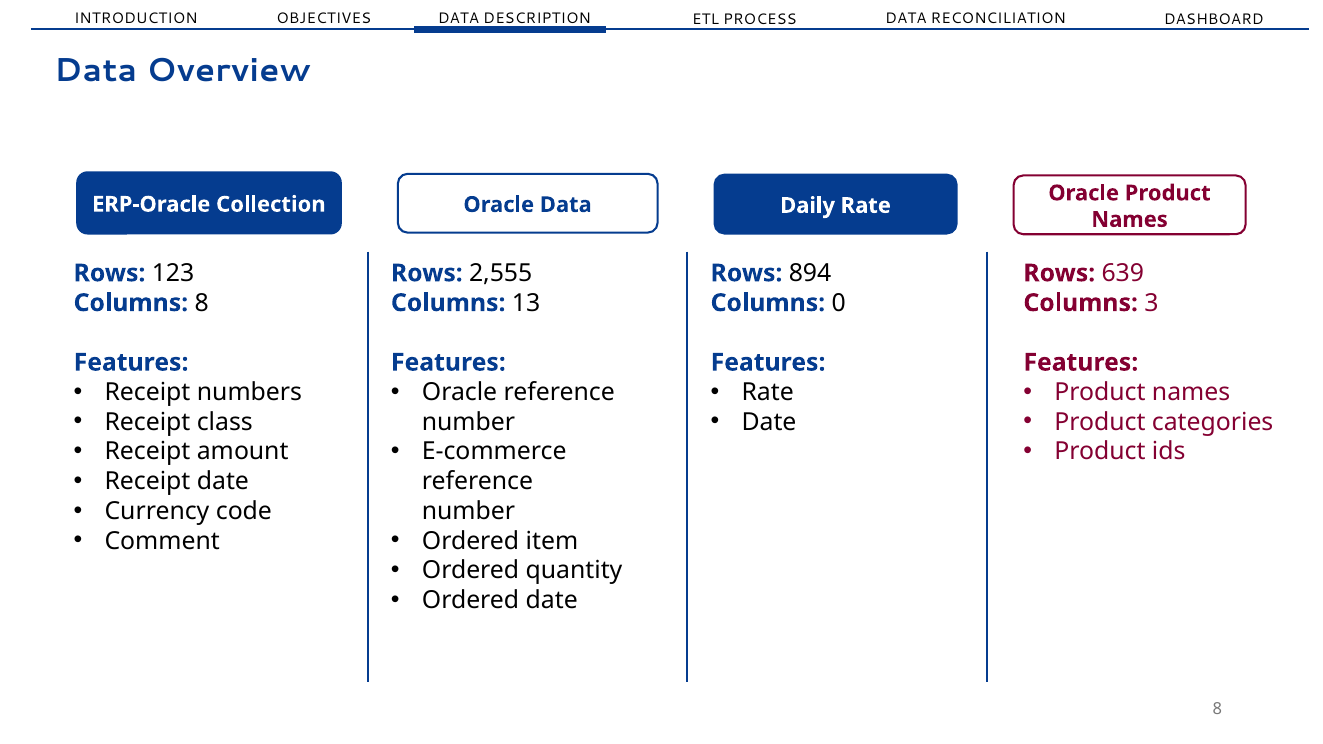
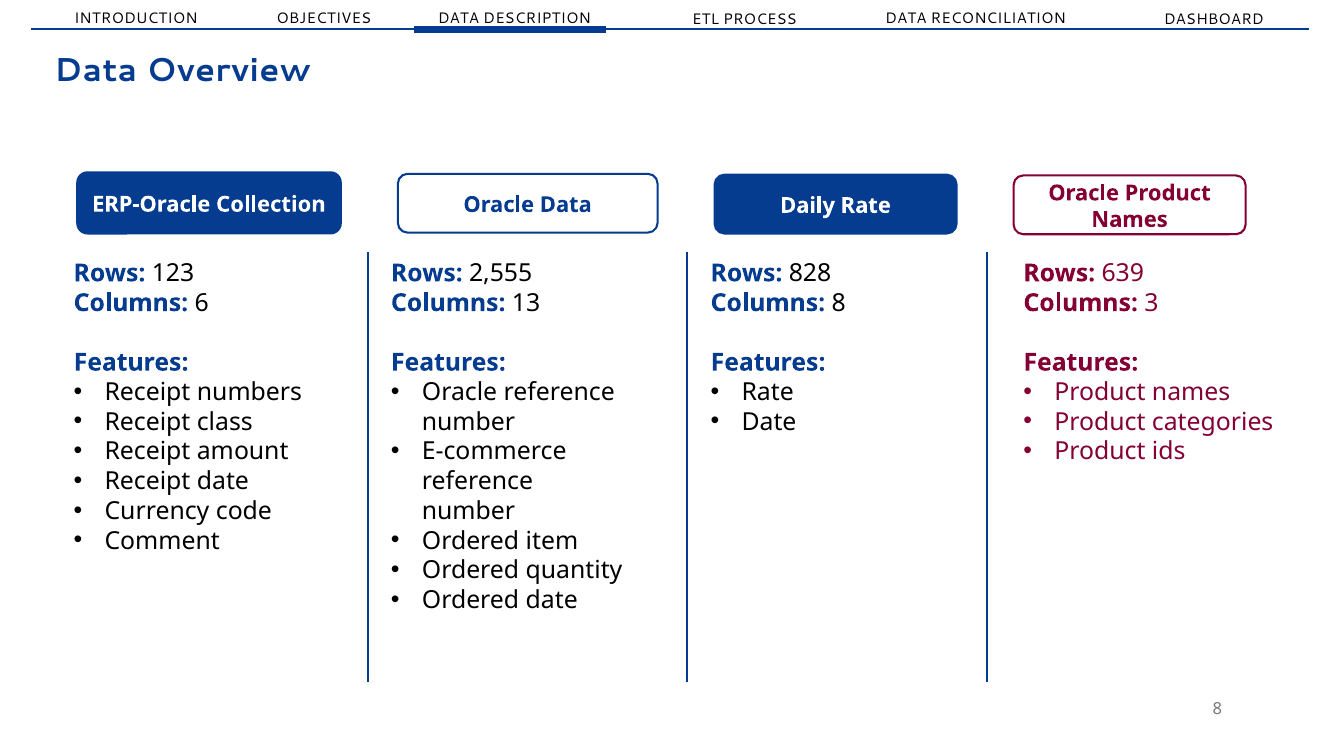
894: 894 -> 828
Columns 8: 8 -> 6
Columns 0: 0 -> 8
